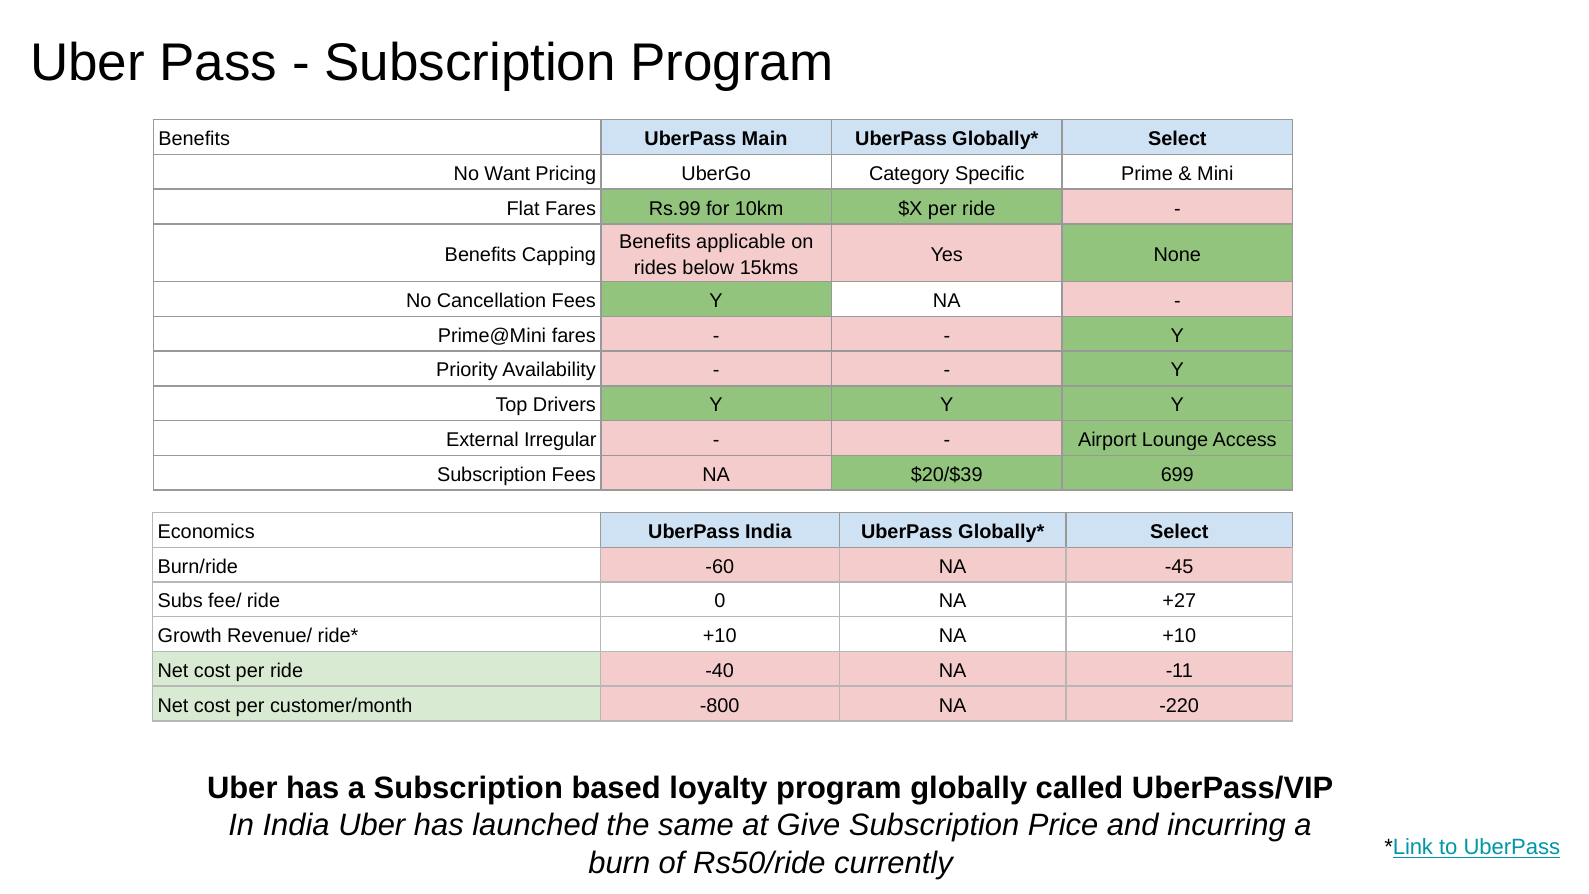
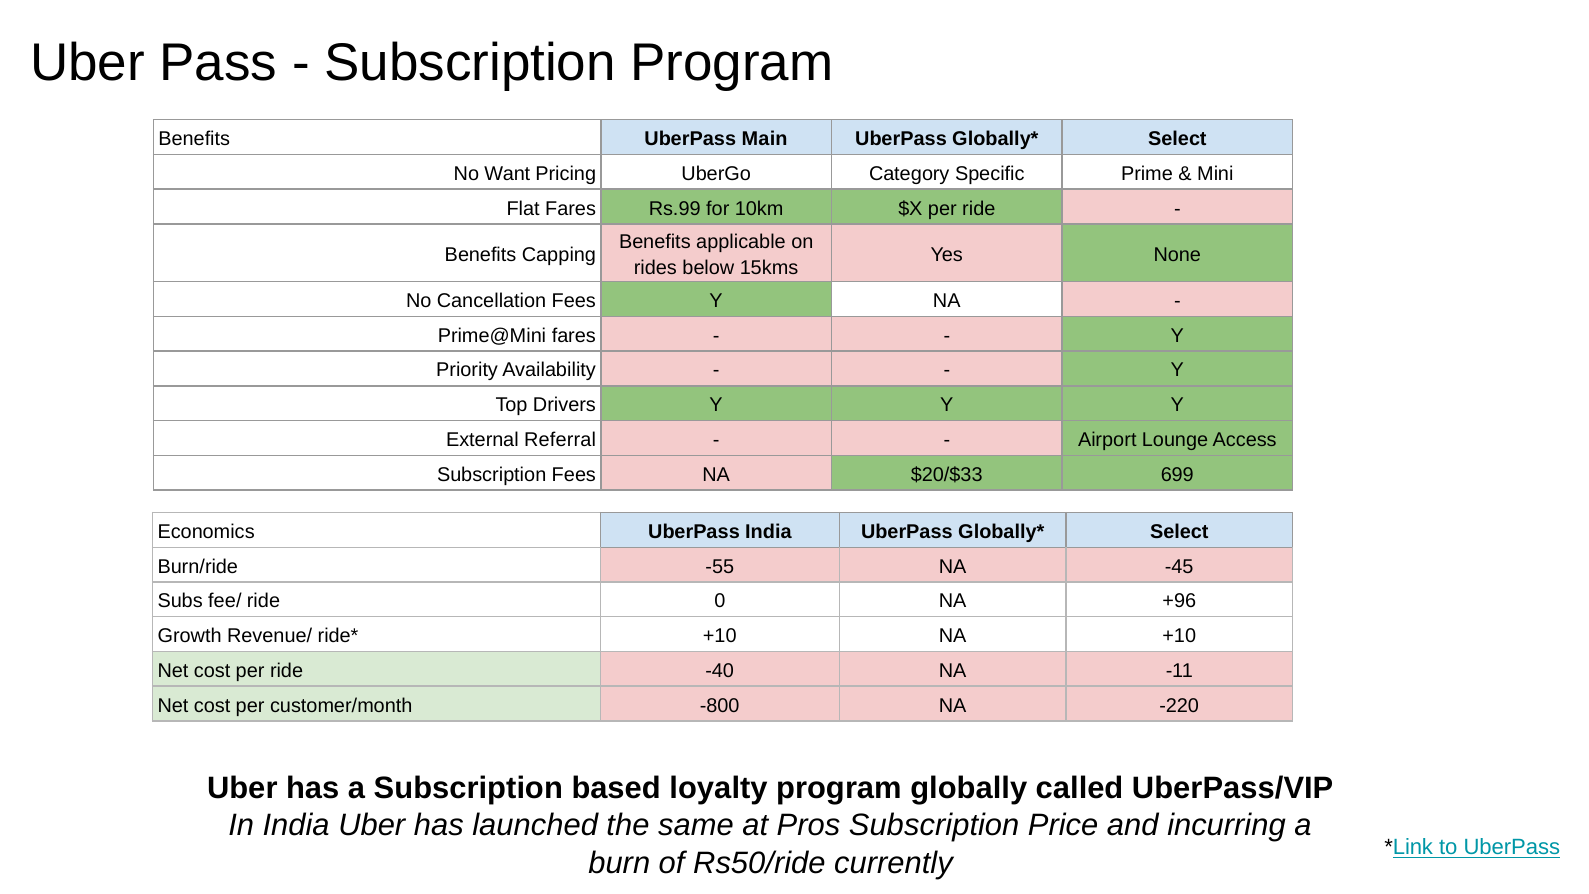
Irregular: Irregular -> Referral
$20/$39: $20/$39 -> $20/$33
-60: -60 -> -55
+27: +27 -> +96
Give: Give -> Pros
